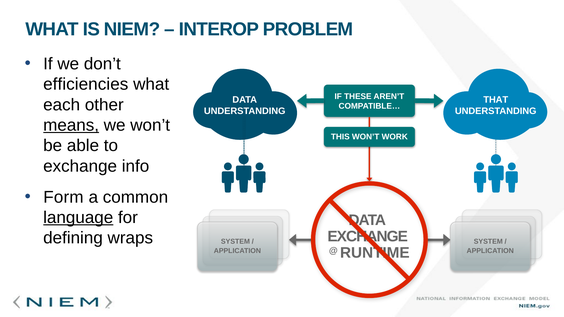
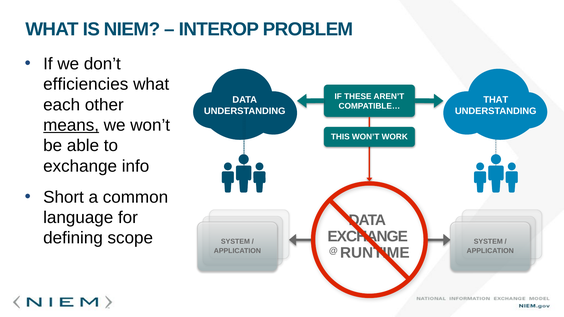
Form: Form -> Short
language underline: present -> none
wraps: wraps -> scope
